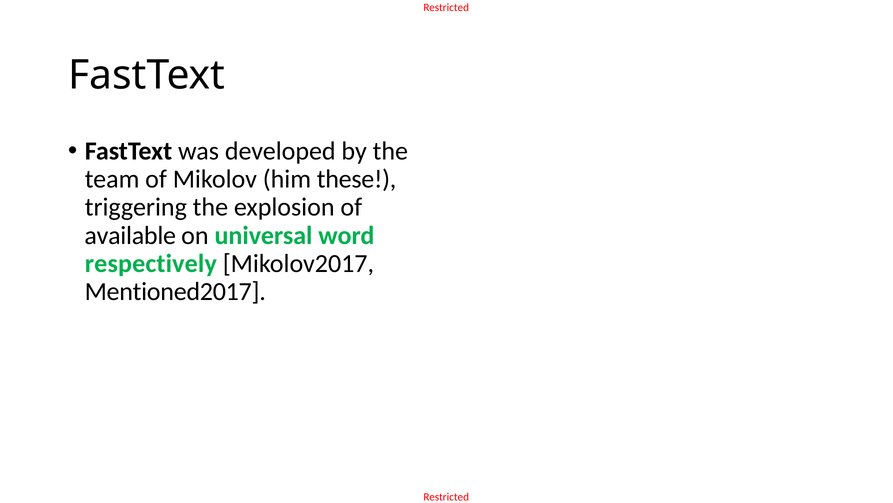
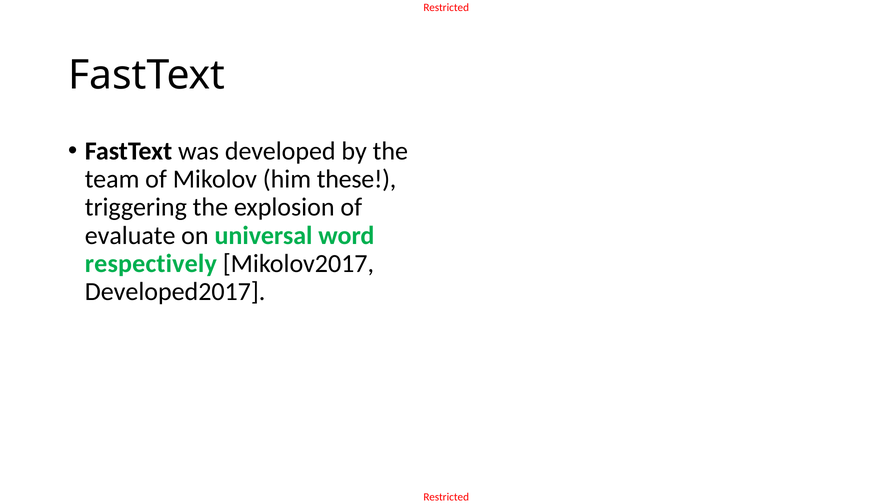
available: available -> evaluate
Mentioned2017: Mentioned2017 -> Developed2017
